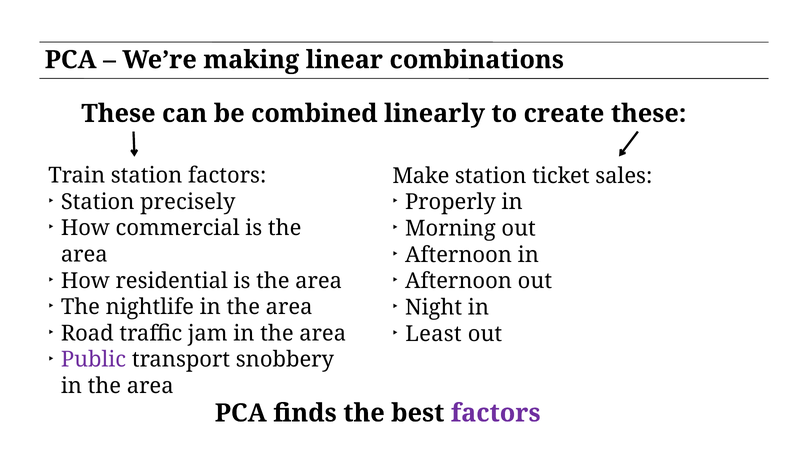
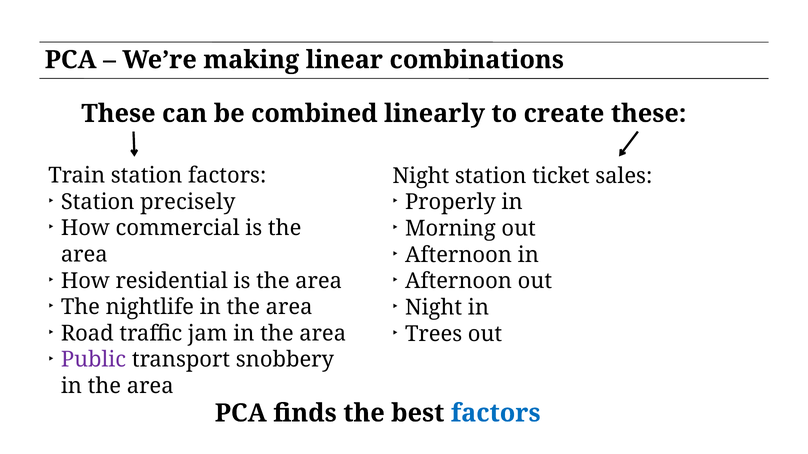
Make at (421, 176): Make -> Night
Least: Least -> Trees
factors at (496, 413) colour: purple -> blue
